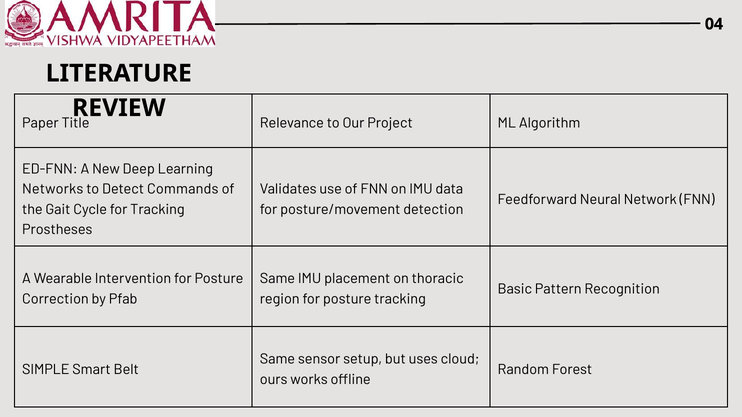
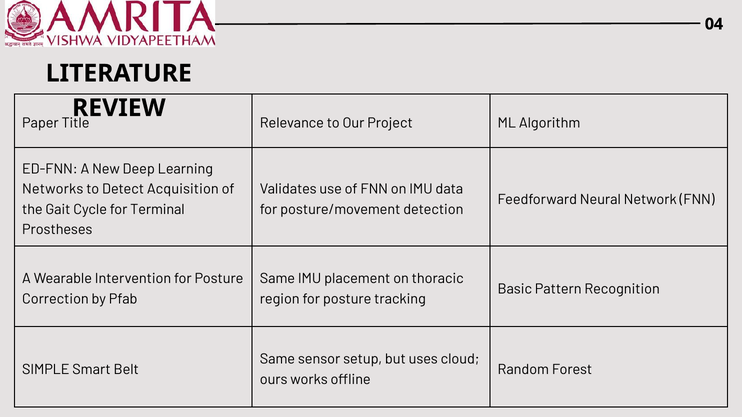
Commands: Commands -> Acquisition
for Tracking: Tracking -> Terminal
